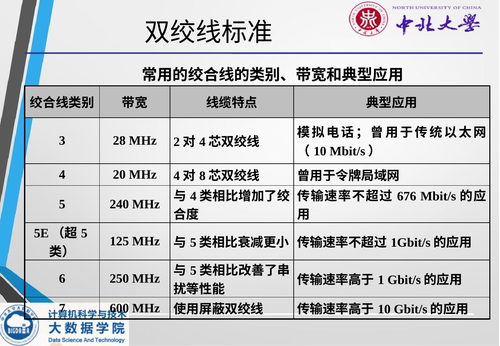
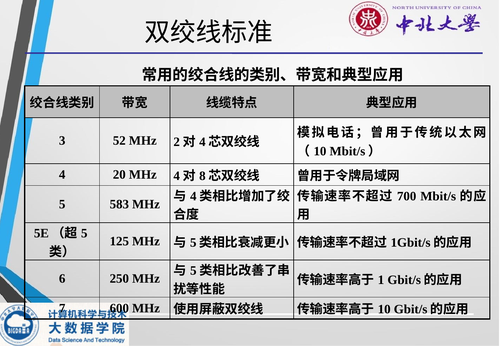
28: 28 -> 52
676: 676 -> 700
240: 240 -> 583
